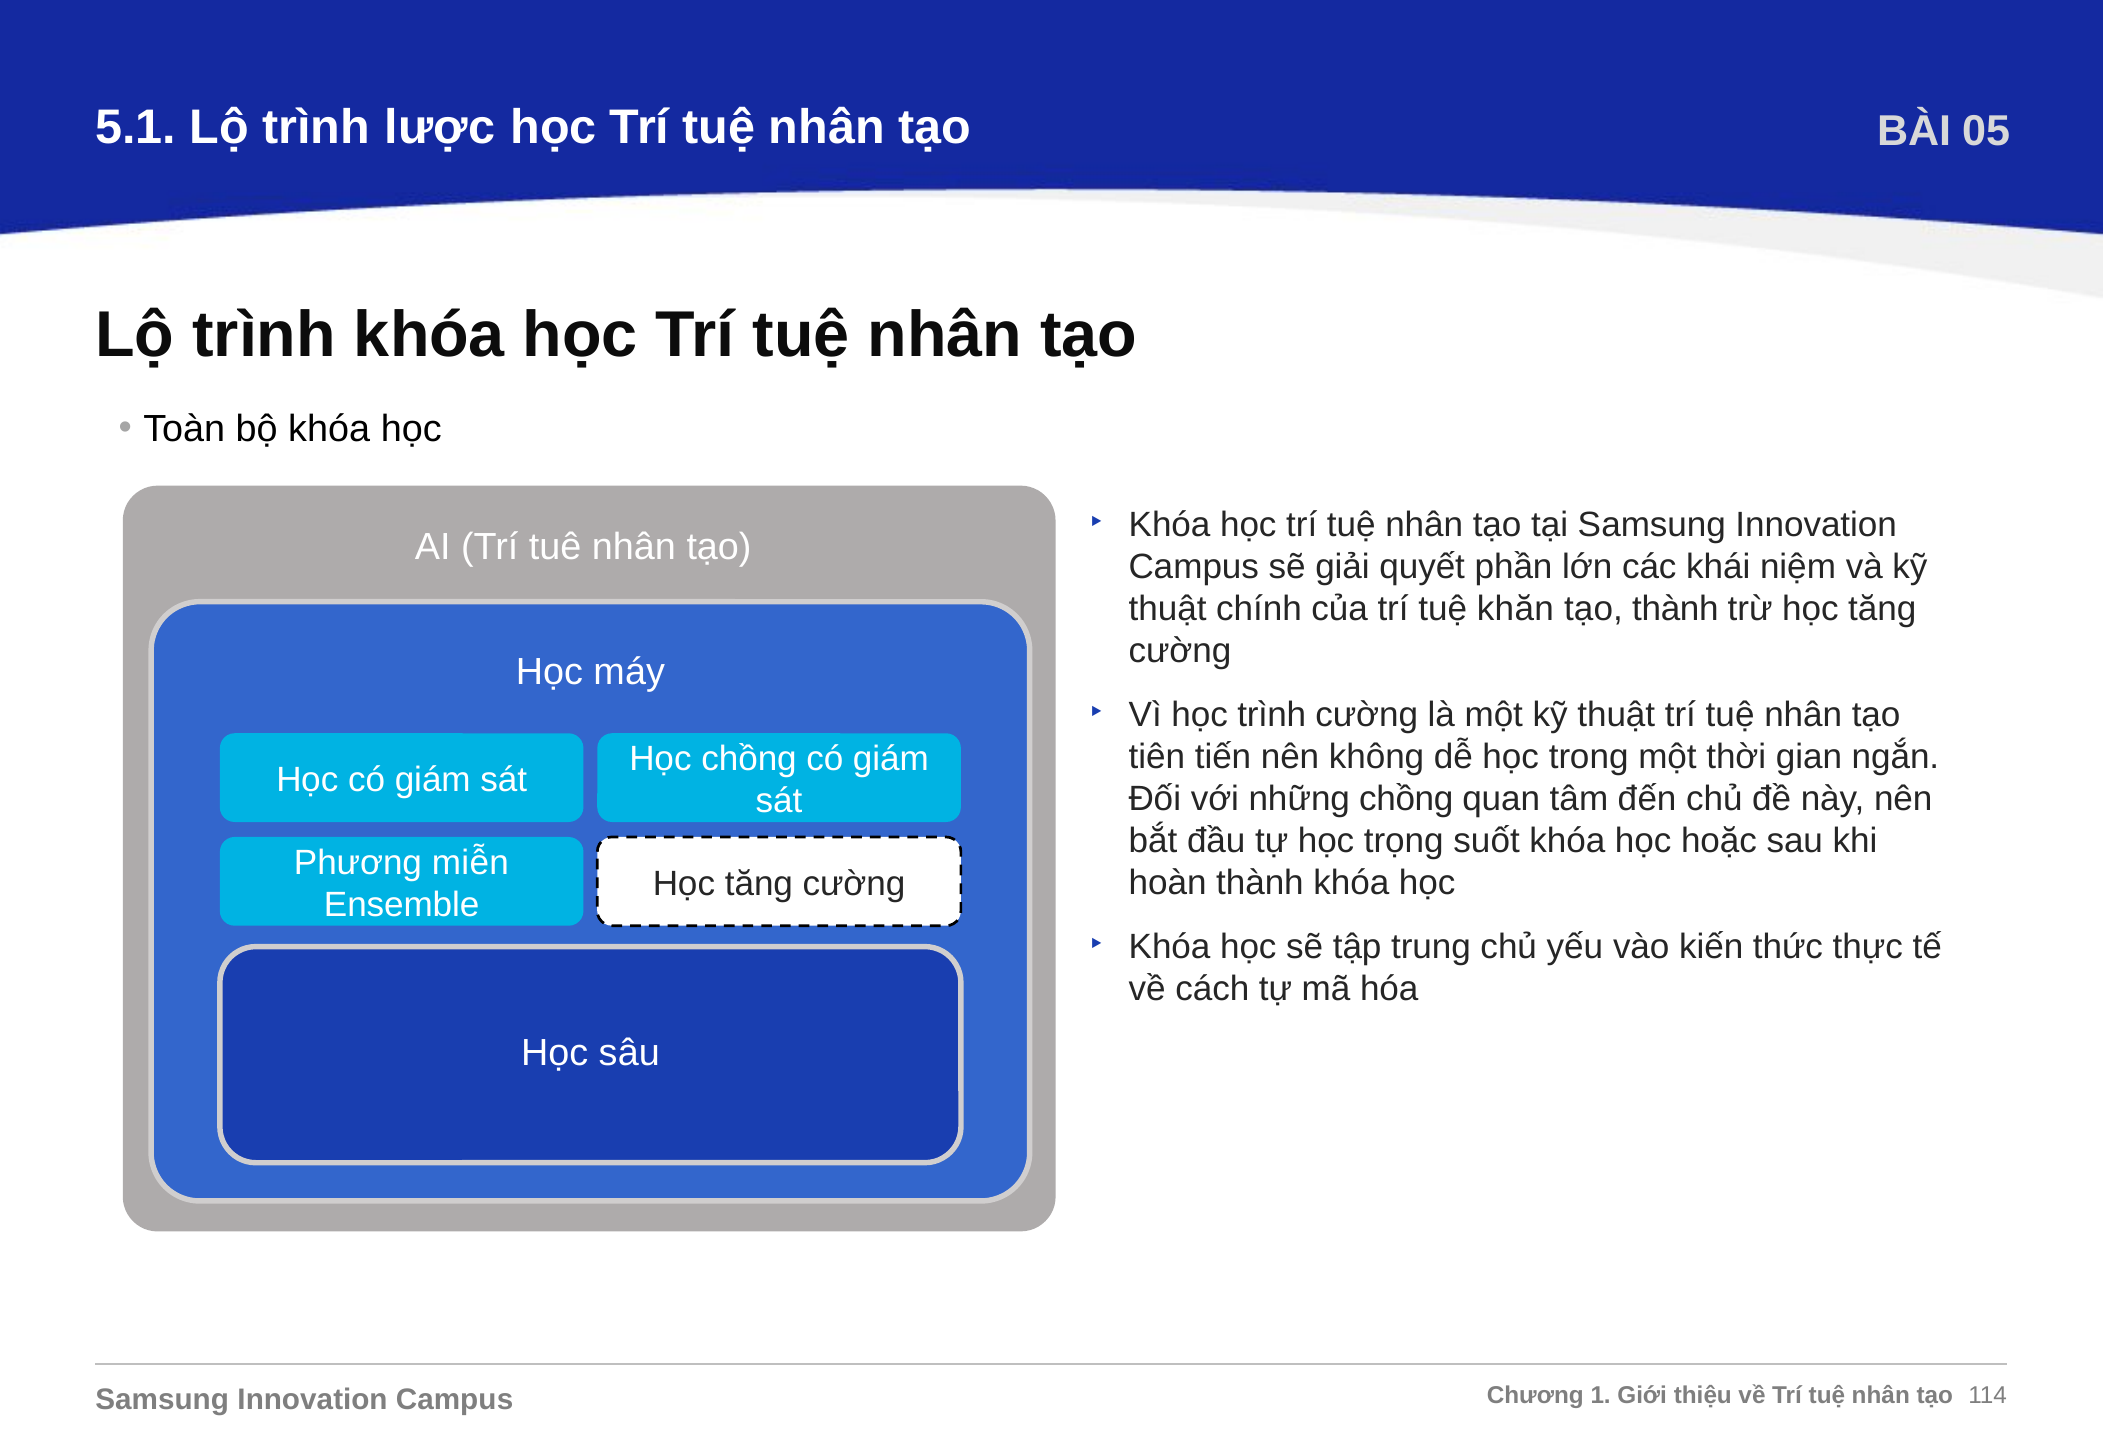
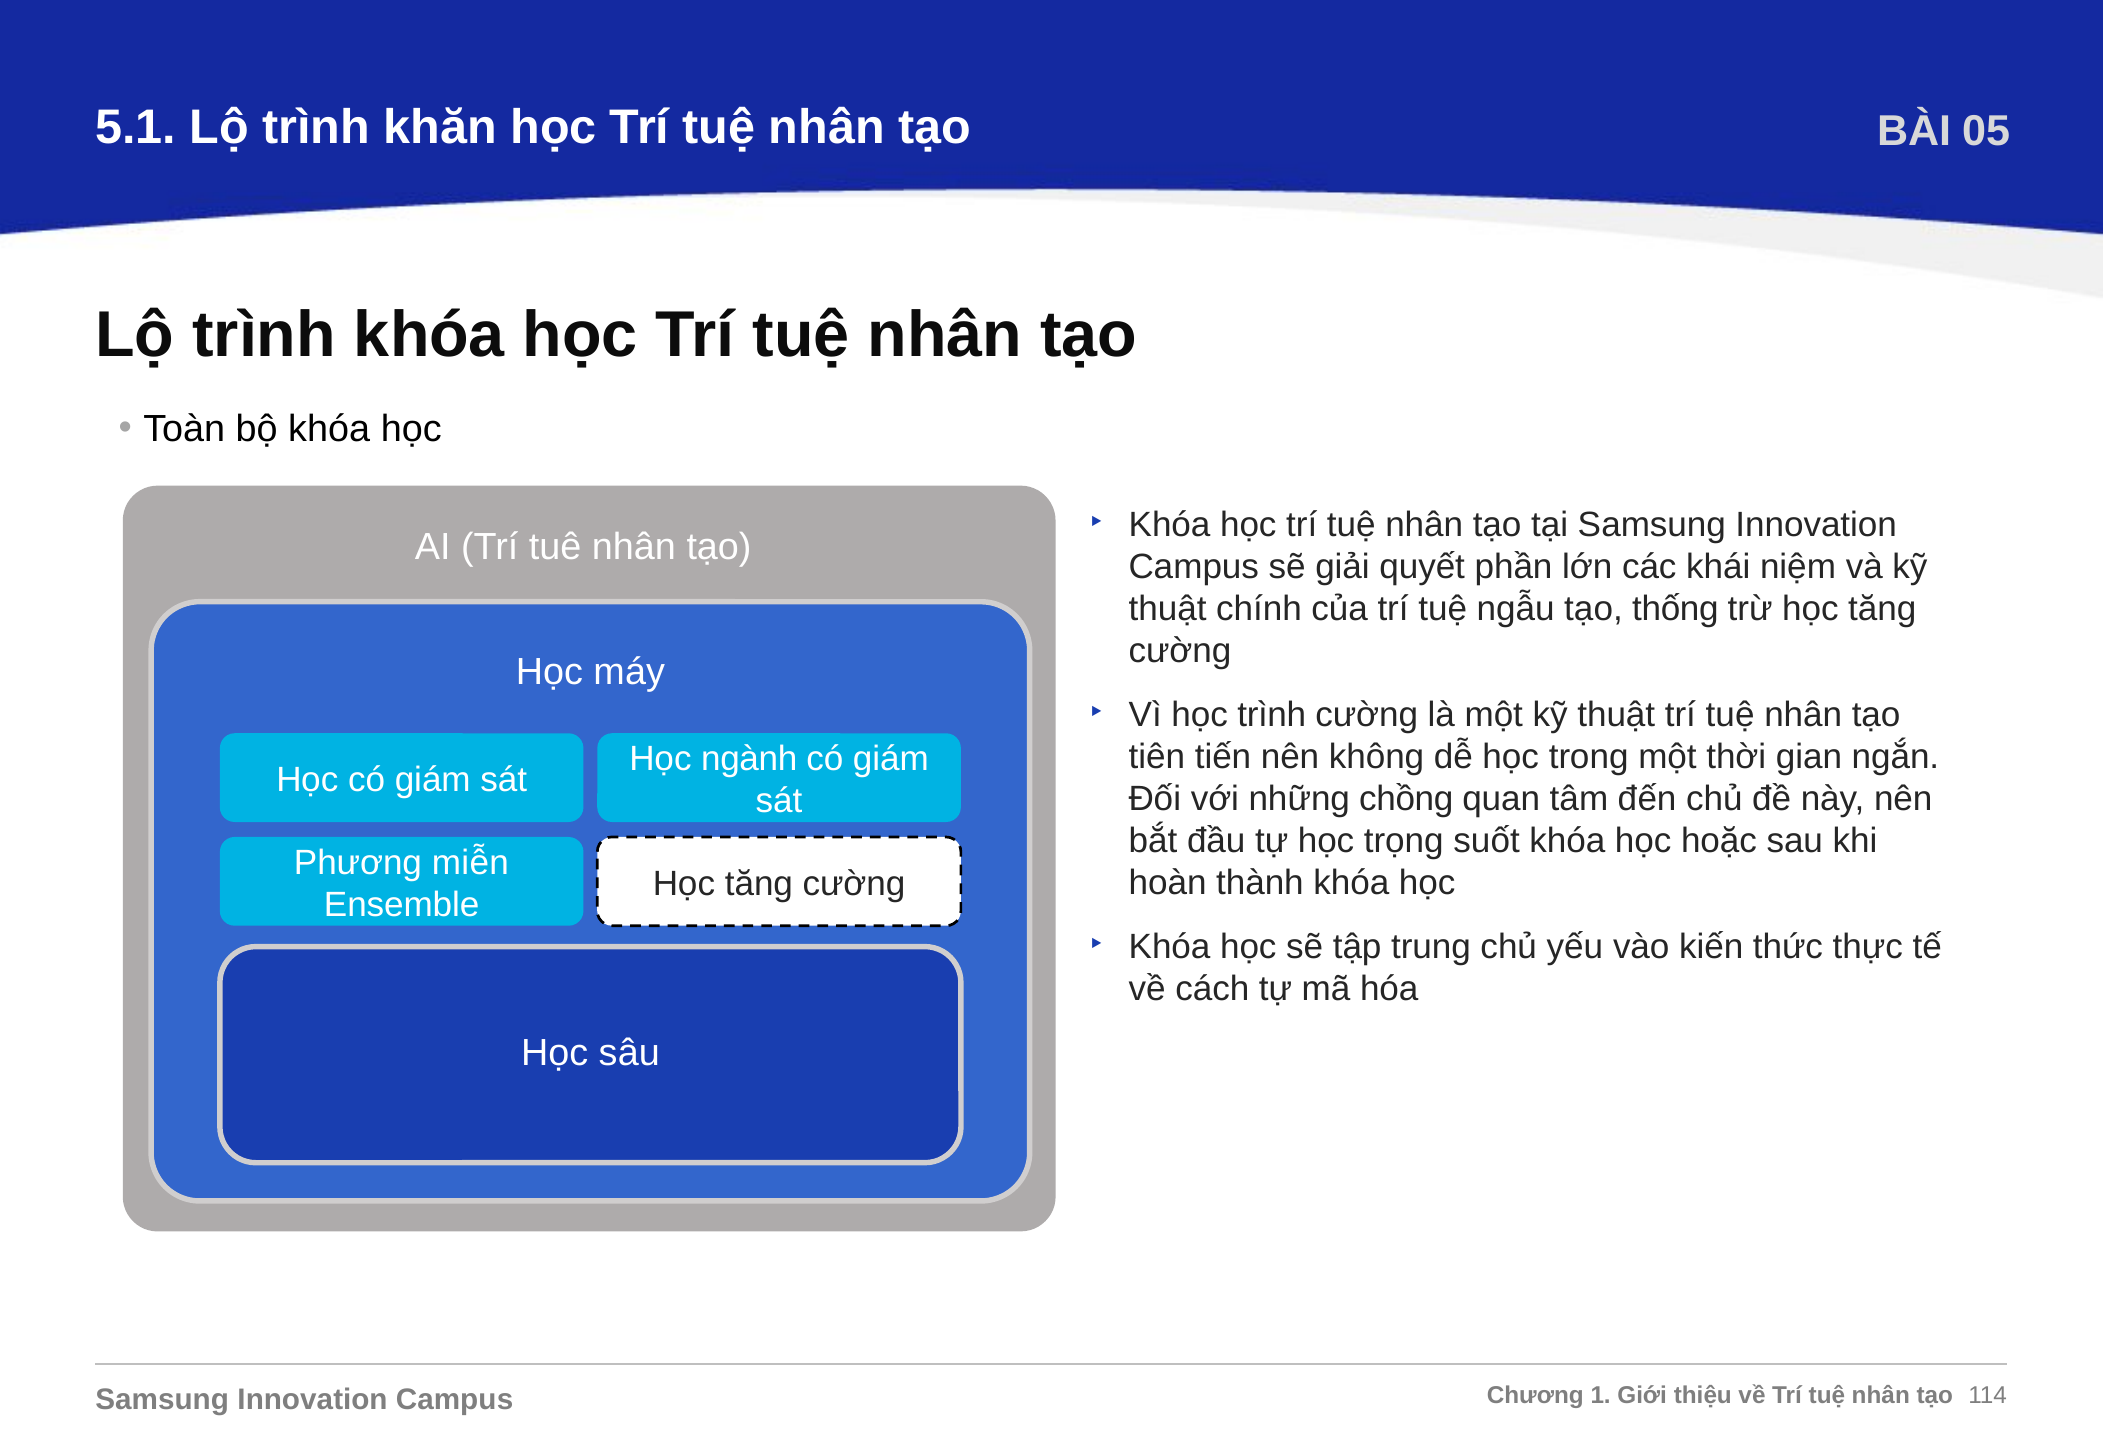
lược: lược -> khăn
khăn: khăn -> ngẫu
tạo thành: thành -> thống
Học chồng: chồng -> ngành
